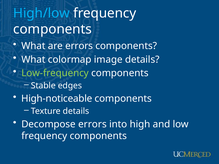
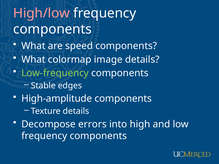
High/low colour: light blue -> pink
are errors: errors -> speed
High-noticeable: High-noticeable -> High-amplitude
